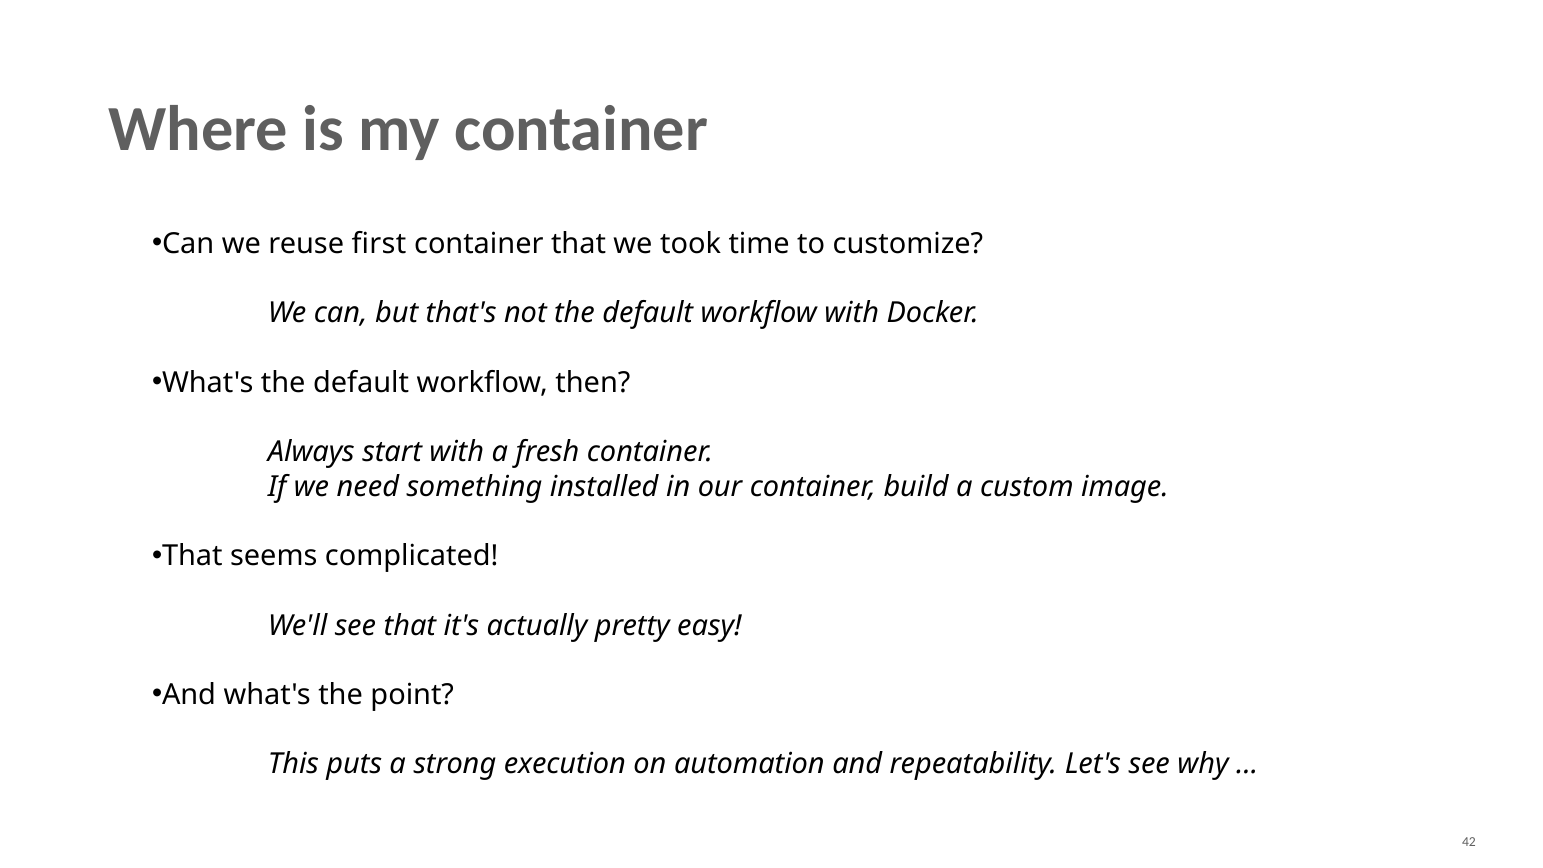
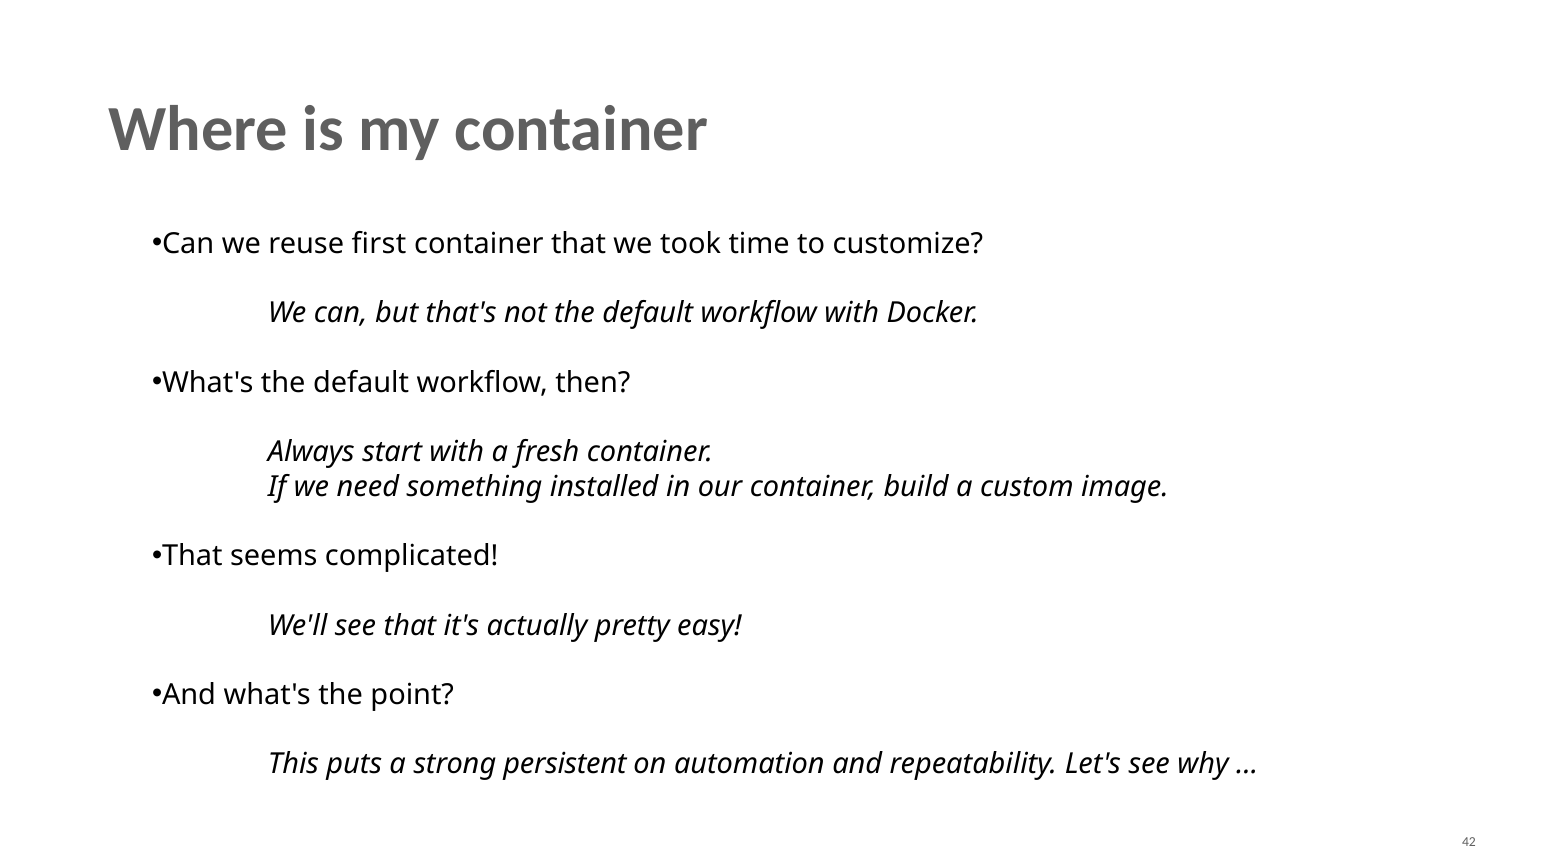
execution: execution -> persistent
